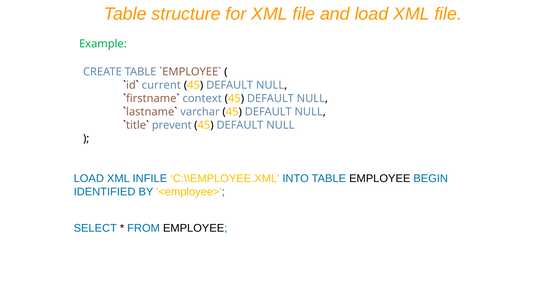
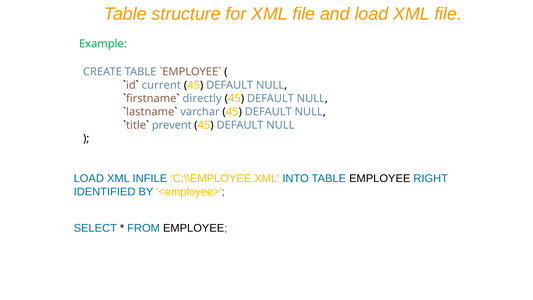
context: context -> directly
BEGIN: BEGIN -> RIGHT
